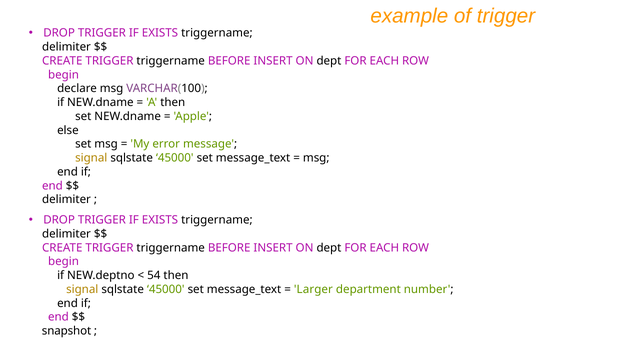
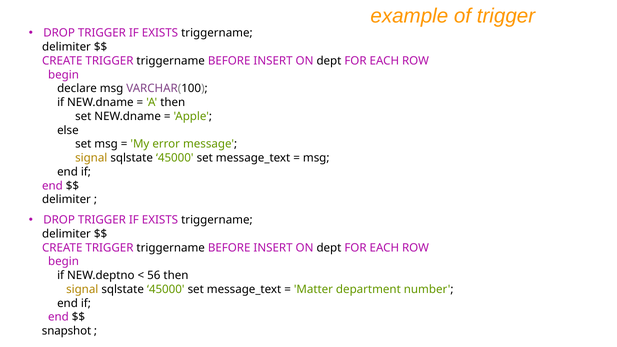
54: 54 -> 56
Larger: Larger -> Matter
